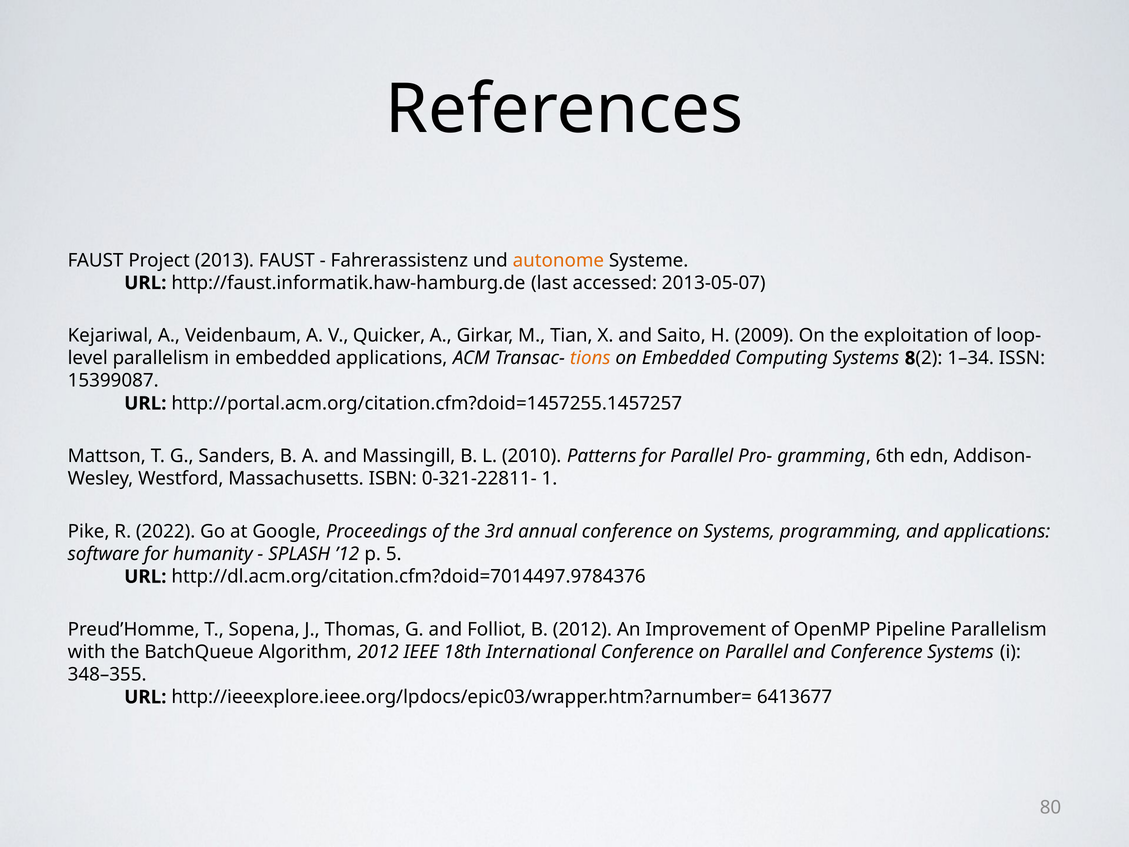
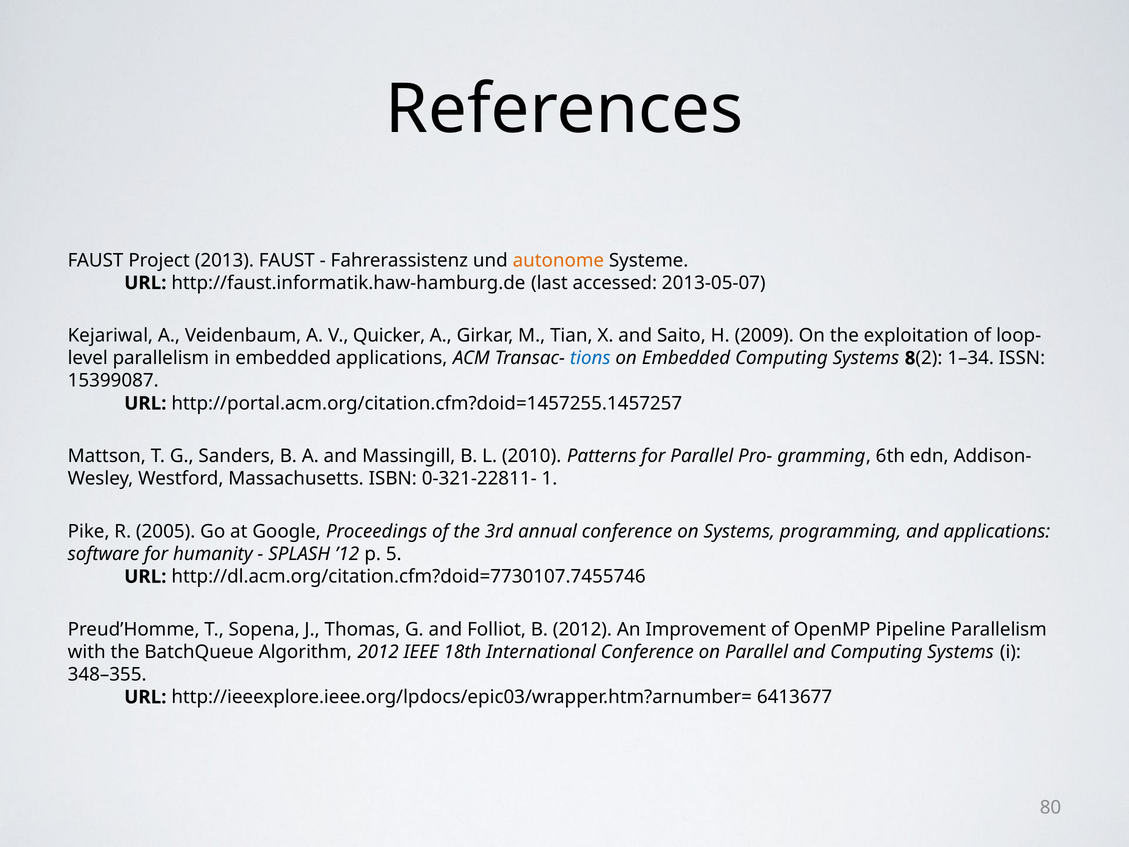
tions colour: orange -> blue
2022: 2022 -> 2005
http://dl.acm.org/citation.cfm?doid=7014497.9784376: http://dl.acm.org/citation.cfm?doid=7014497.9784376 -> http://dl.acm.org/citation.cfm?doid=7730107.7455746
and Conference: Conference -> Computing
